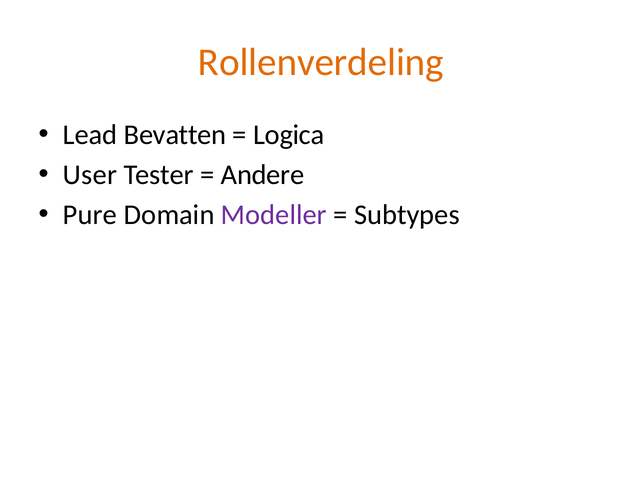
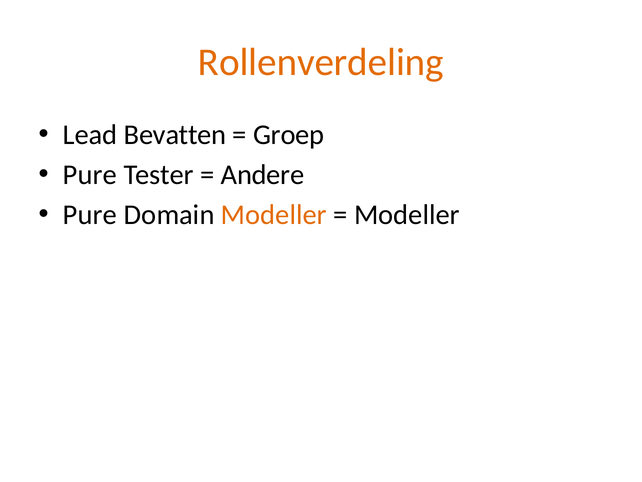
Logica: Logica -> Groep
User at (90, 175): User -> Pure
Modeller at (274, 215) colour: purple -> orange
Subtypes at (407, 215): Subtypes -> Modeller
